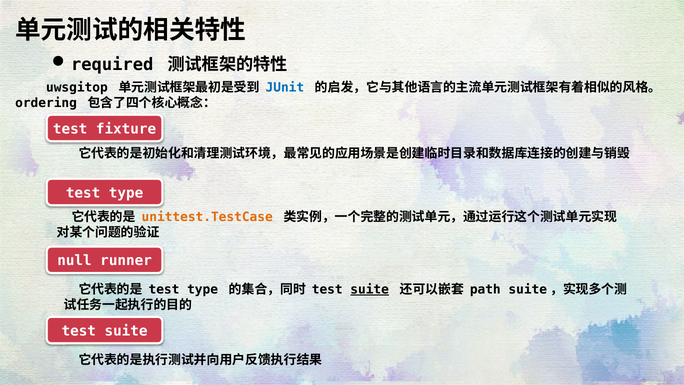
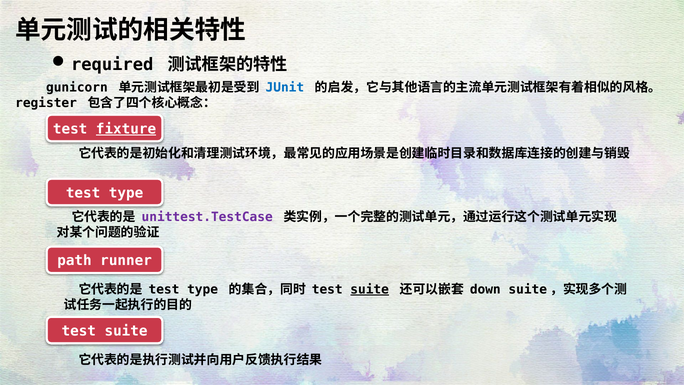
uwsgitop: uwsgitop -> gunicorn
ordering: ordering -> register
fixture underline: none -> present
unittest.TestCase colour: orange -> purple
null: null -> path
path: path -> down
